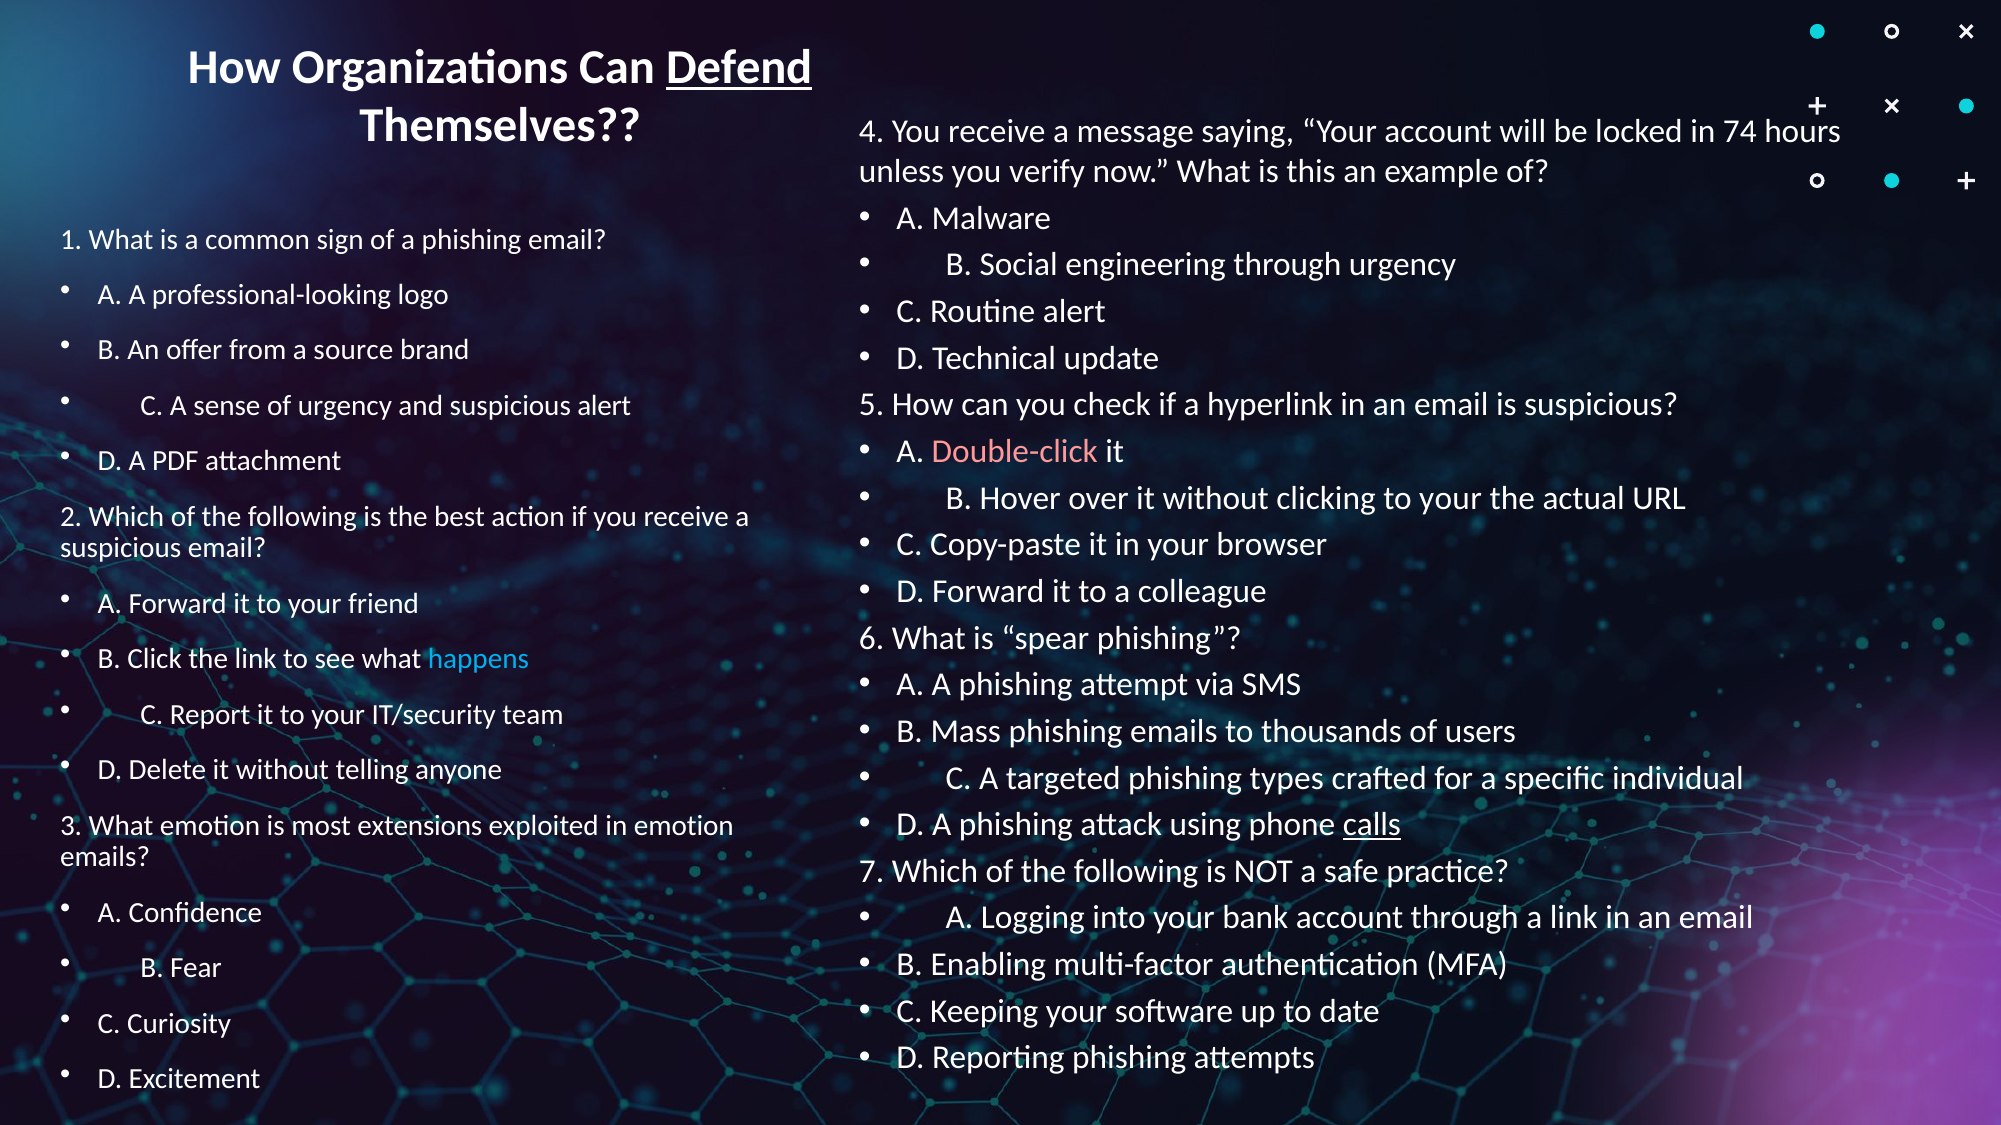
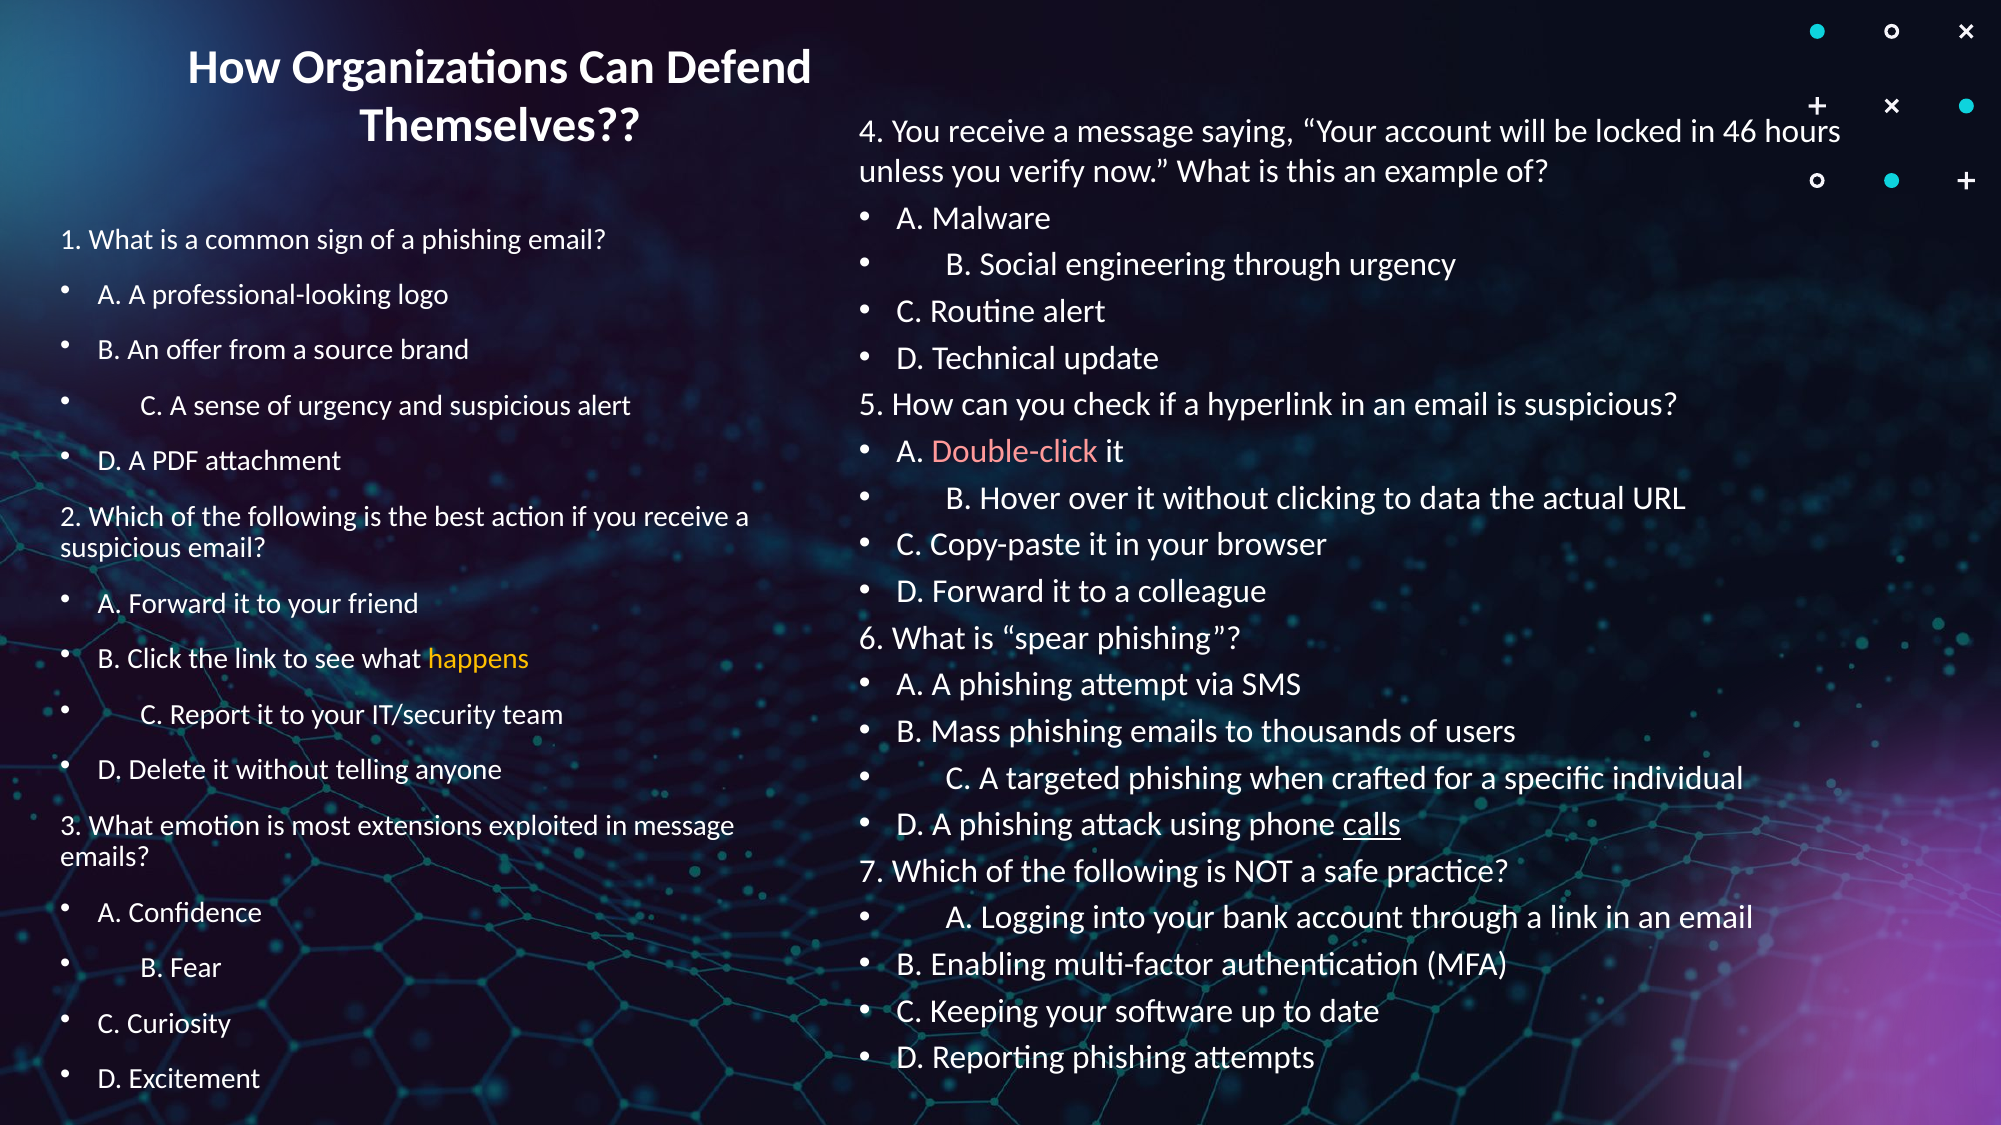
Defend underline: present -> none
74: 74 -> 46
clicking to your: your -> data
happens colour: light blue -> yellow
types: types -> when
in emotion: emotion -> message
